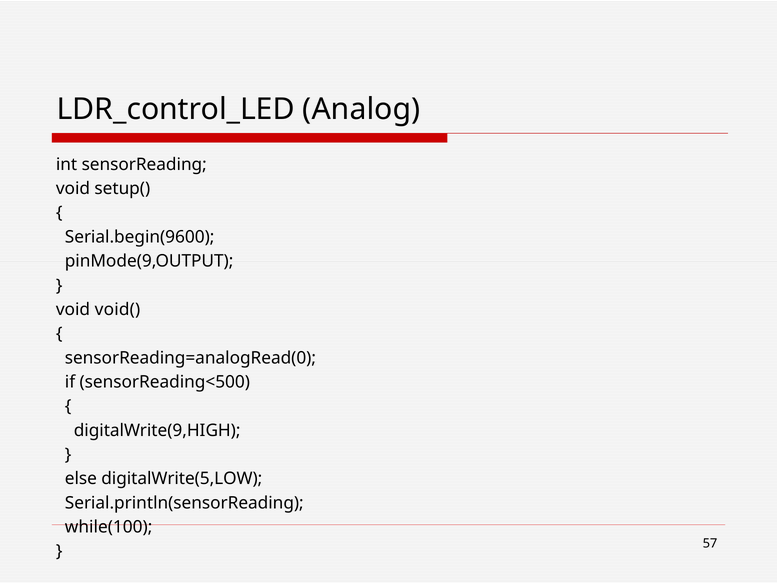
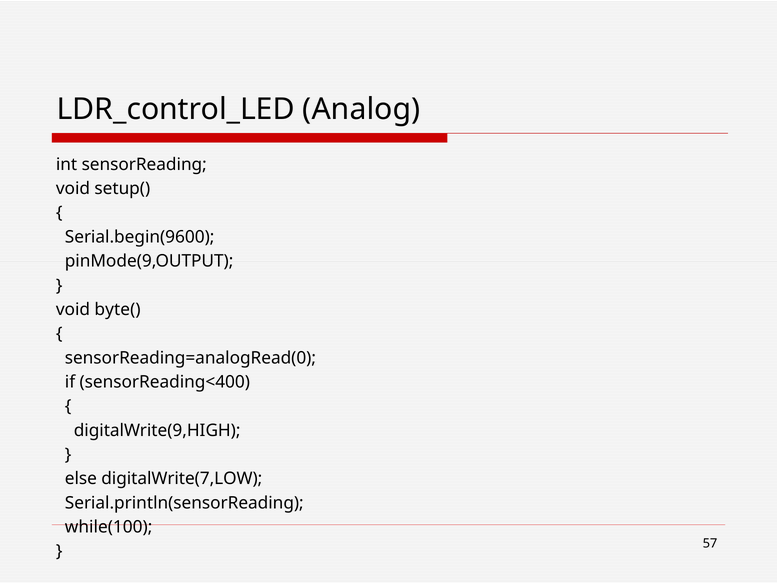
void(: void( -> byte(
sensorReading<500: sensorReading<500 -> sensorReading<400
digitalWrite(5,LOW: digitalWrite(5,LOW -> digitalWrite(7,LOW
